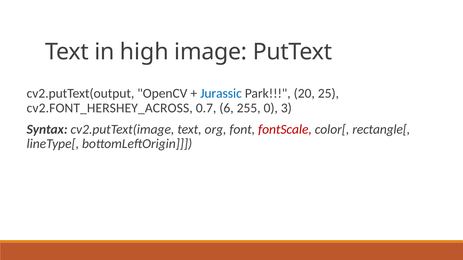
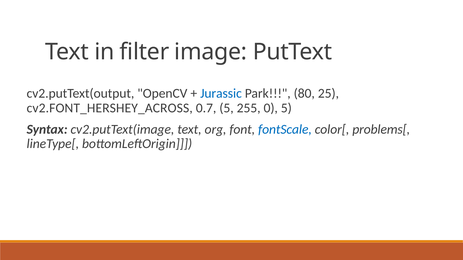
high: high -> filter
20: 20 -> 80
0.7 6: 6 -> 5
0 3: 3 -> 5
fontScale colour: red -> blue
rectangle[: rectangle[ -> problems[
